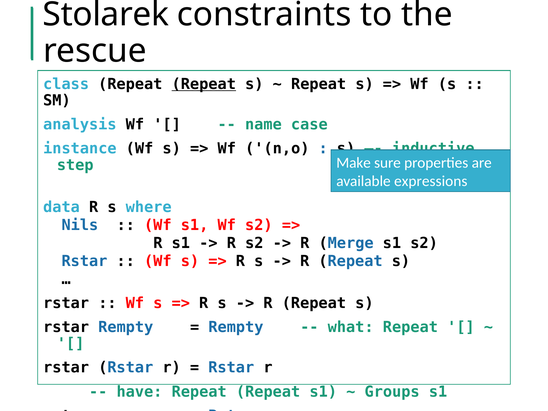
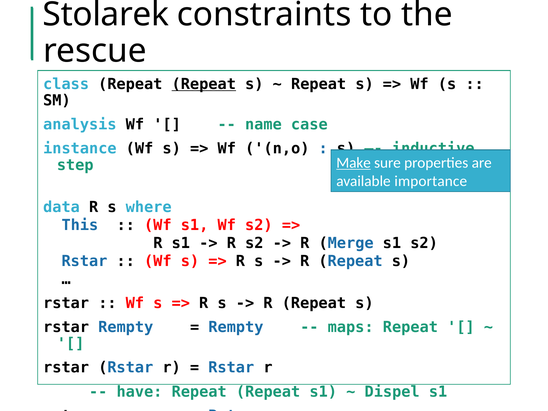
Make underline: none -> present
expressions: expressions -> importance
Nils: Nils -> This
what: what -> maps
Groups: Groups -> Dispel
